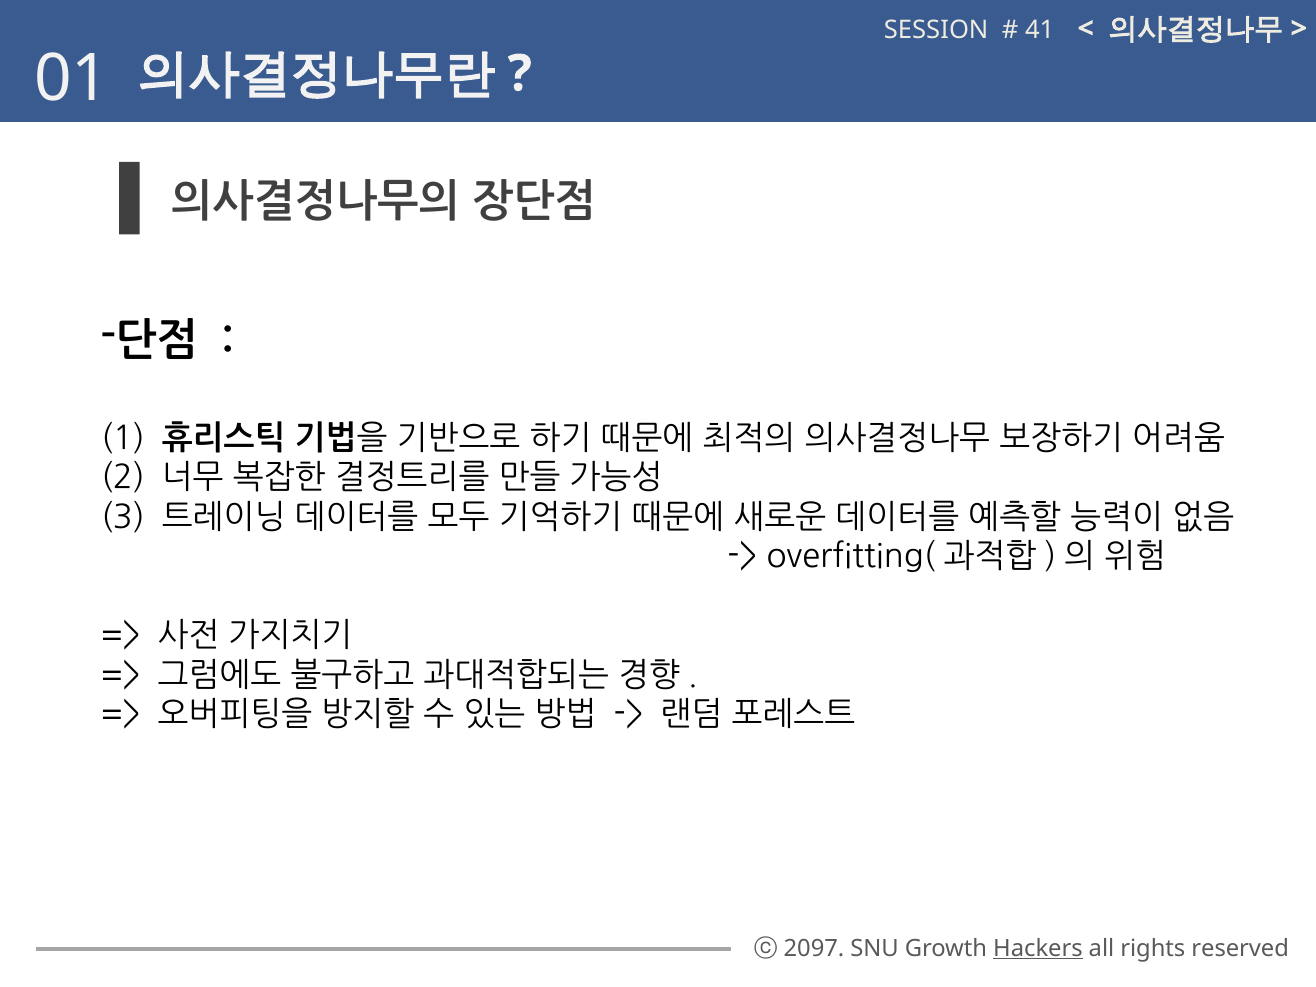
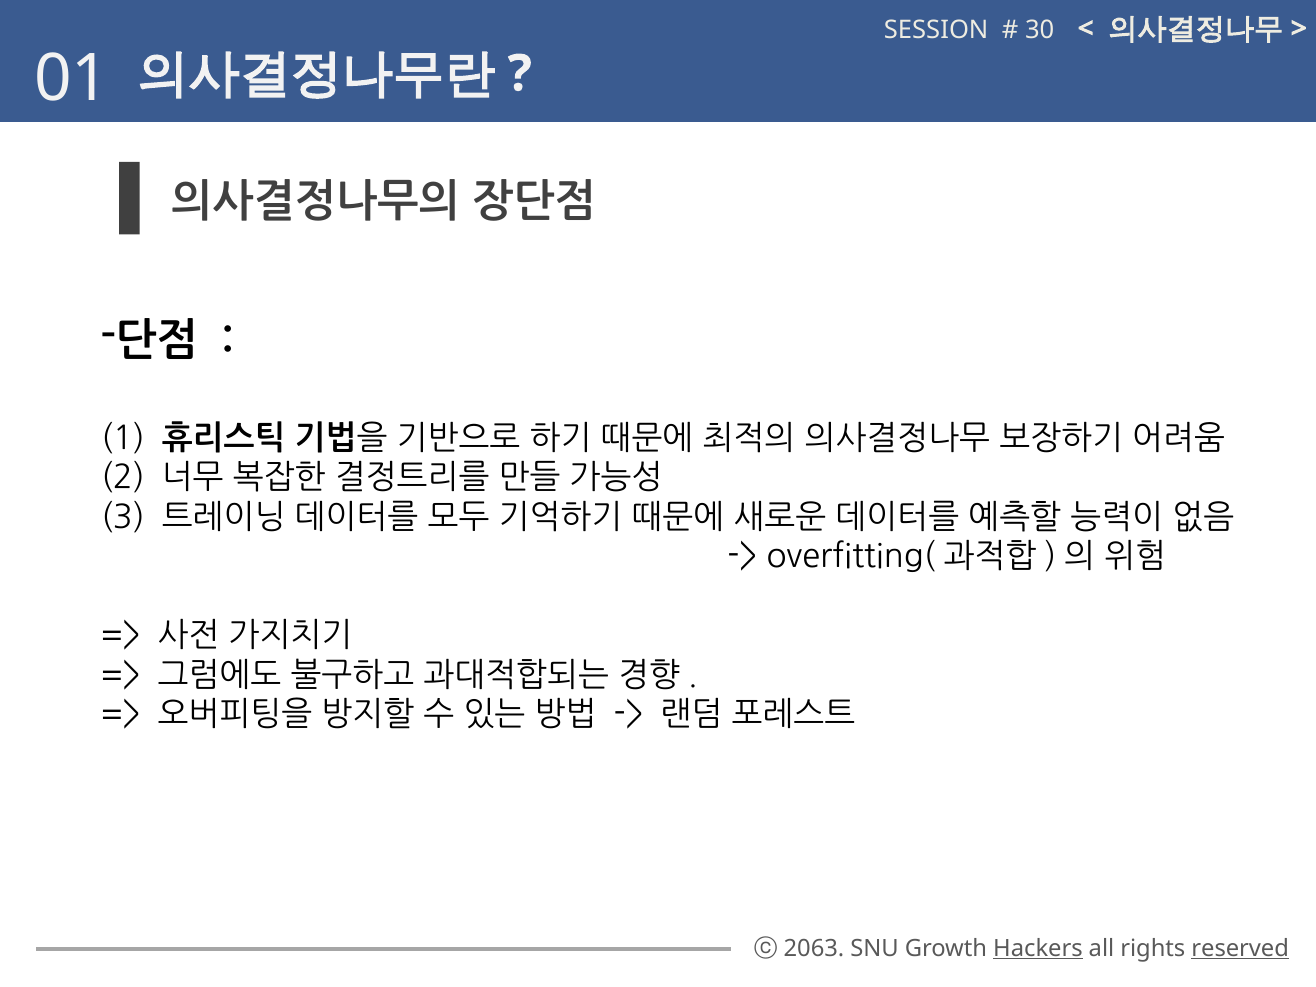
41: 41 -> 30
2097: 2097 -> 2063
reserved underline: none -> present
